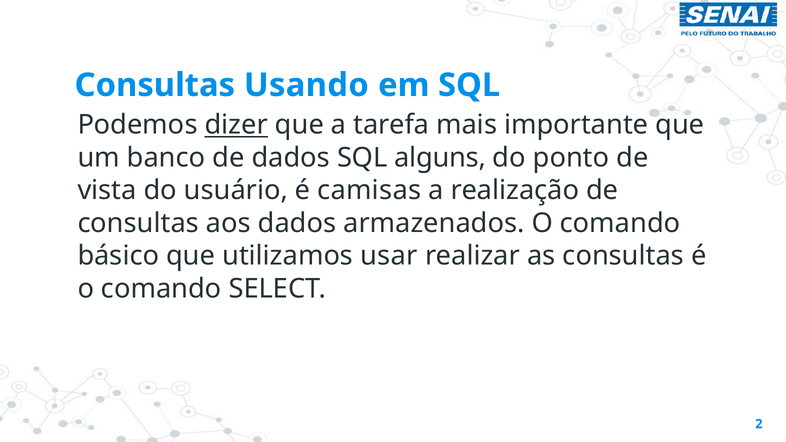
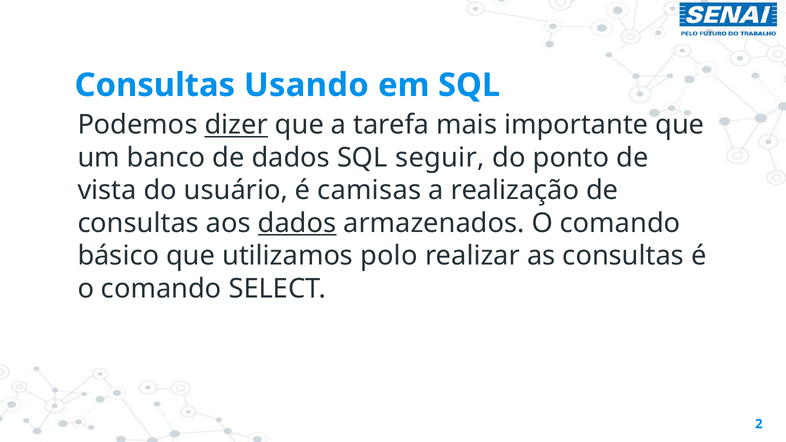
alguns: alguns -> seguir
dados at (297, 223) underline: none -> present
usar: usar -> polo
